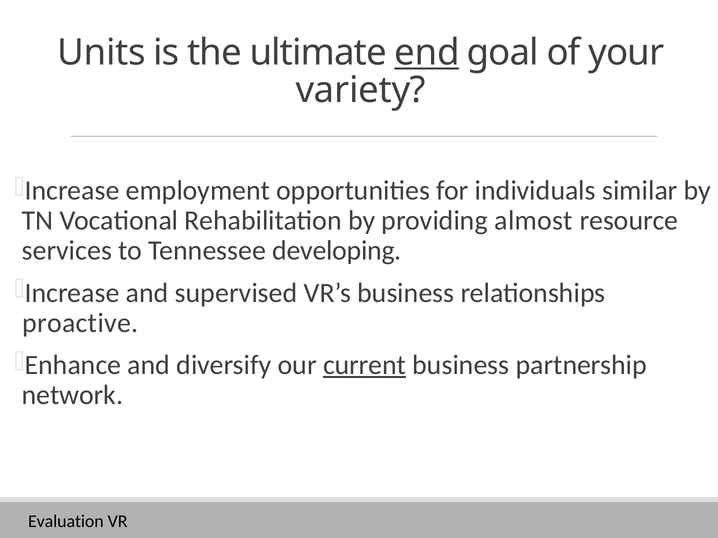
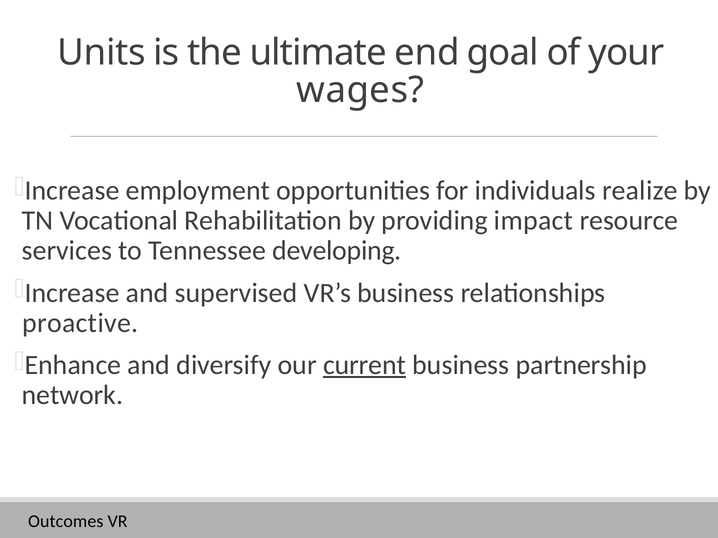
end underline: present -> none
variety: variety -> wages
similar: similar -> realize
almost: almost -> impact
Evaluation: Evaluation -> Outcomes
